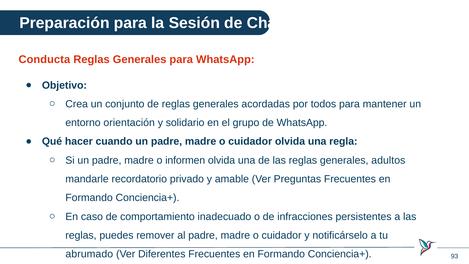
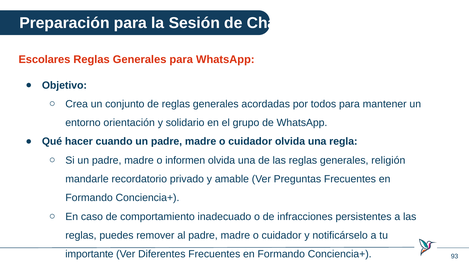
Conducta: Conducta -> Escolares
adultos: adultos -> religión
abrumado: abrumado -> importante
